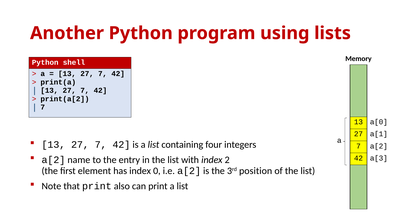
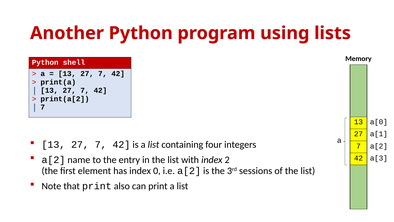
position: position -> sessions
